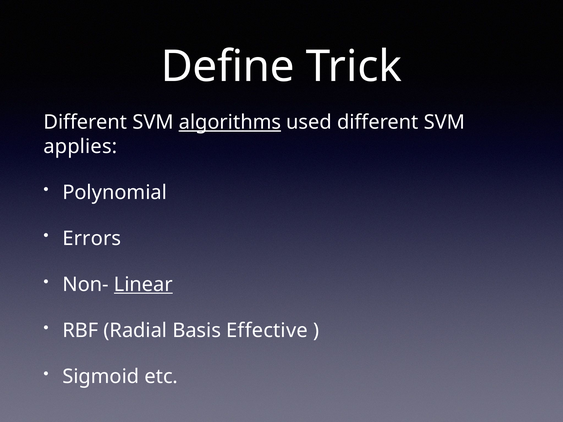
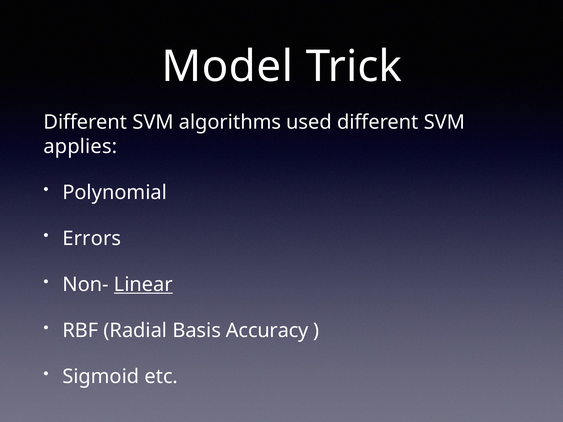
Define: Define -> Model
algorithms underline: present -> none
Effective: Effective -> Accuracy
